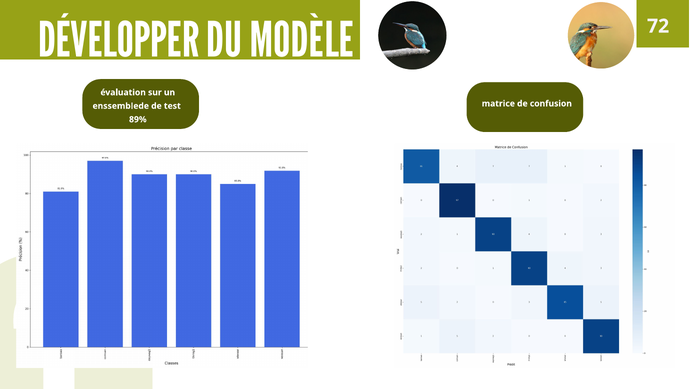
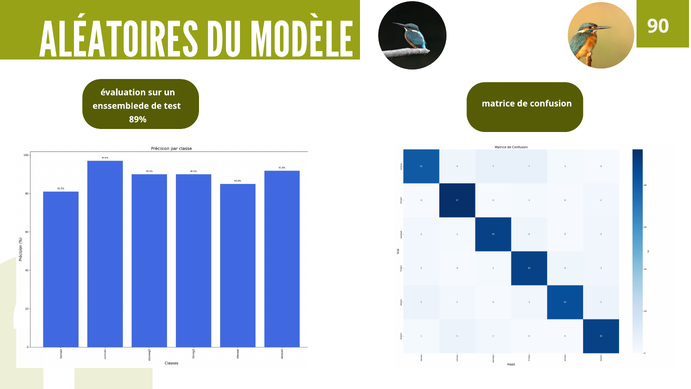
DÉVELOPPER: DÉVELOPPER -> ALÉATOIRES
72: 72 -> 90
